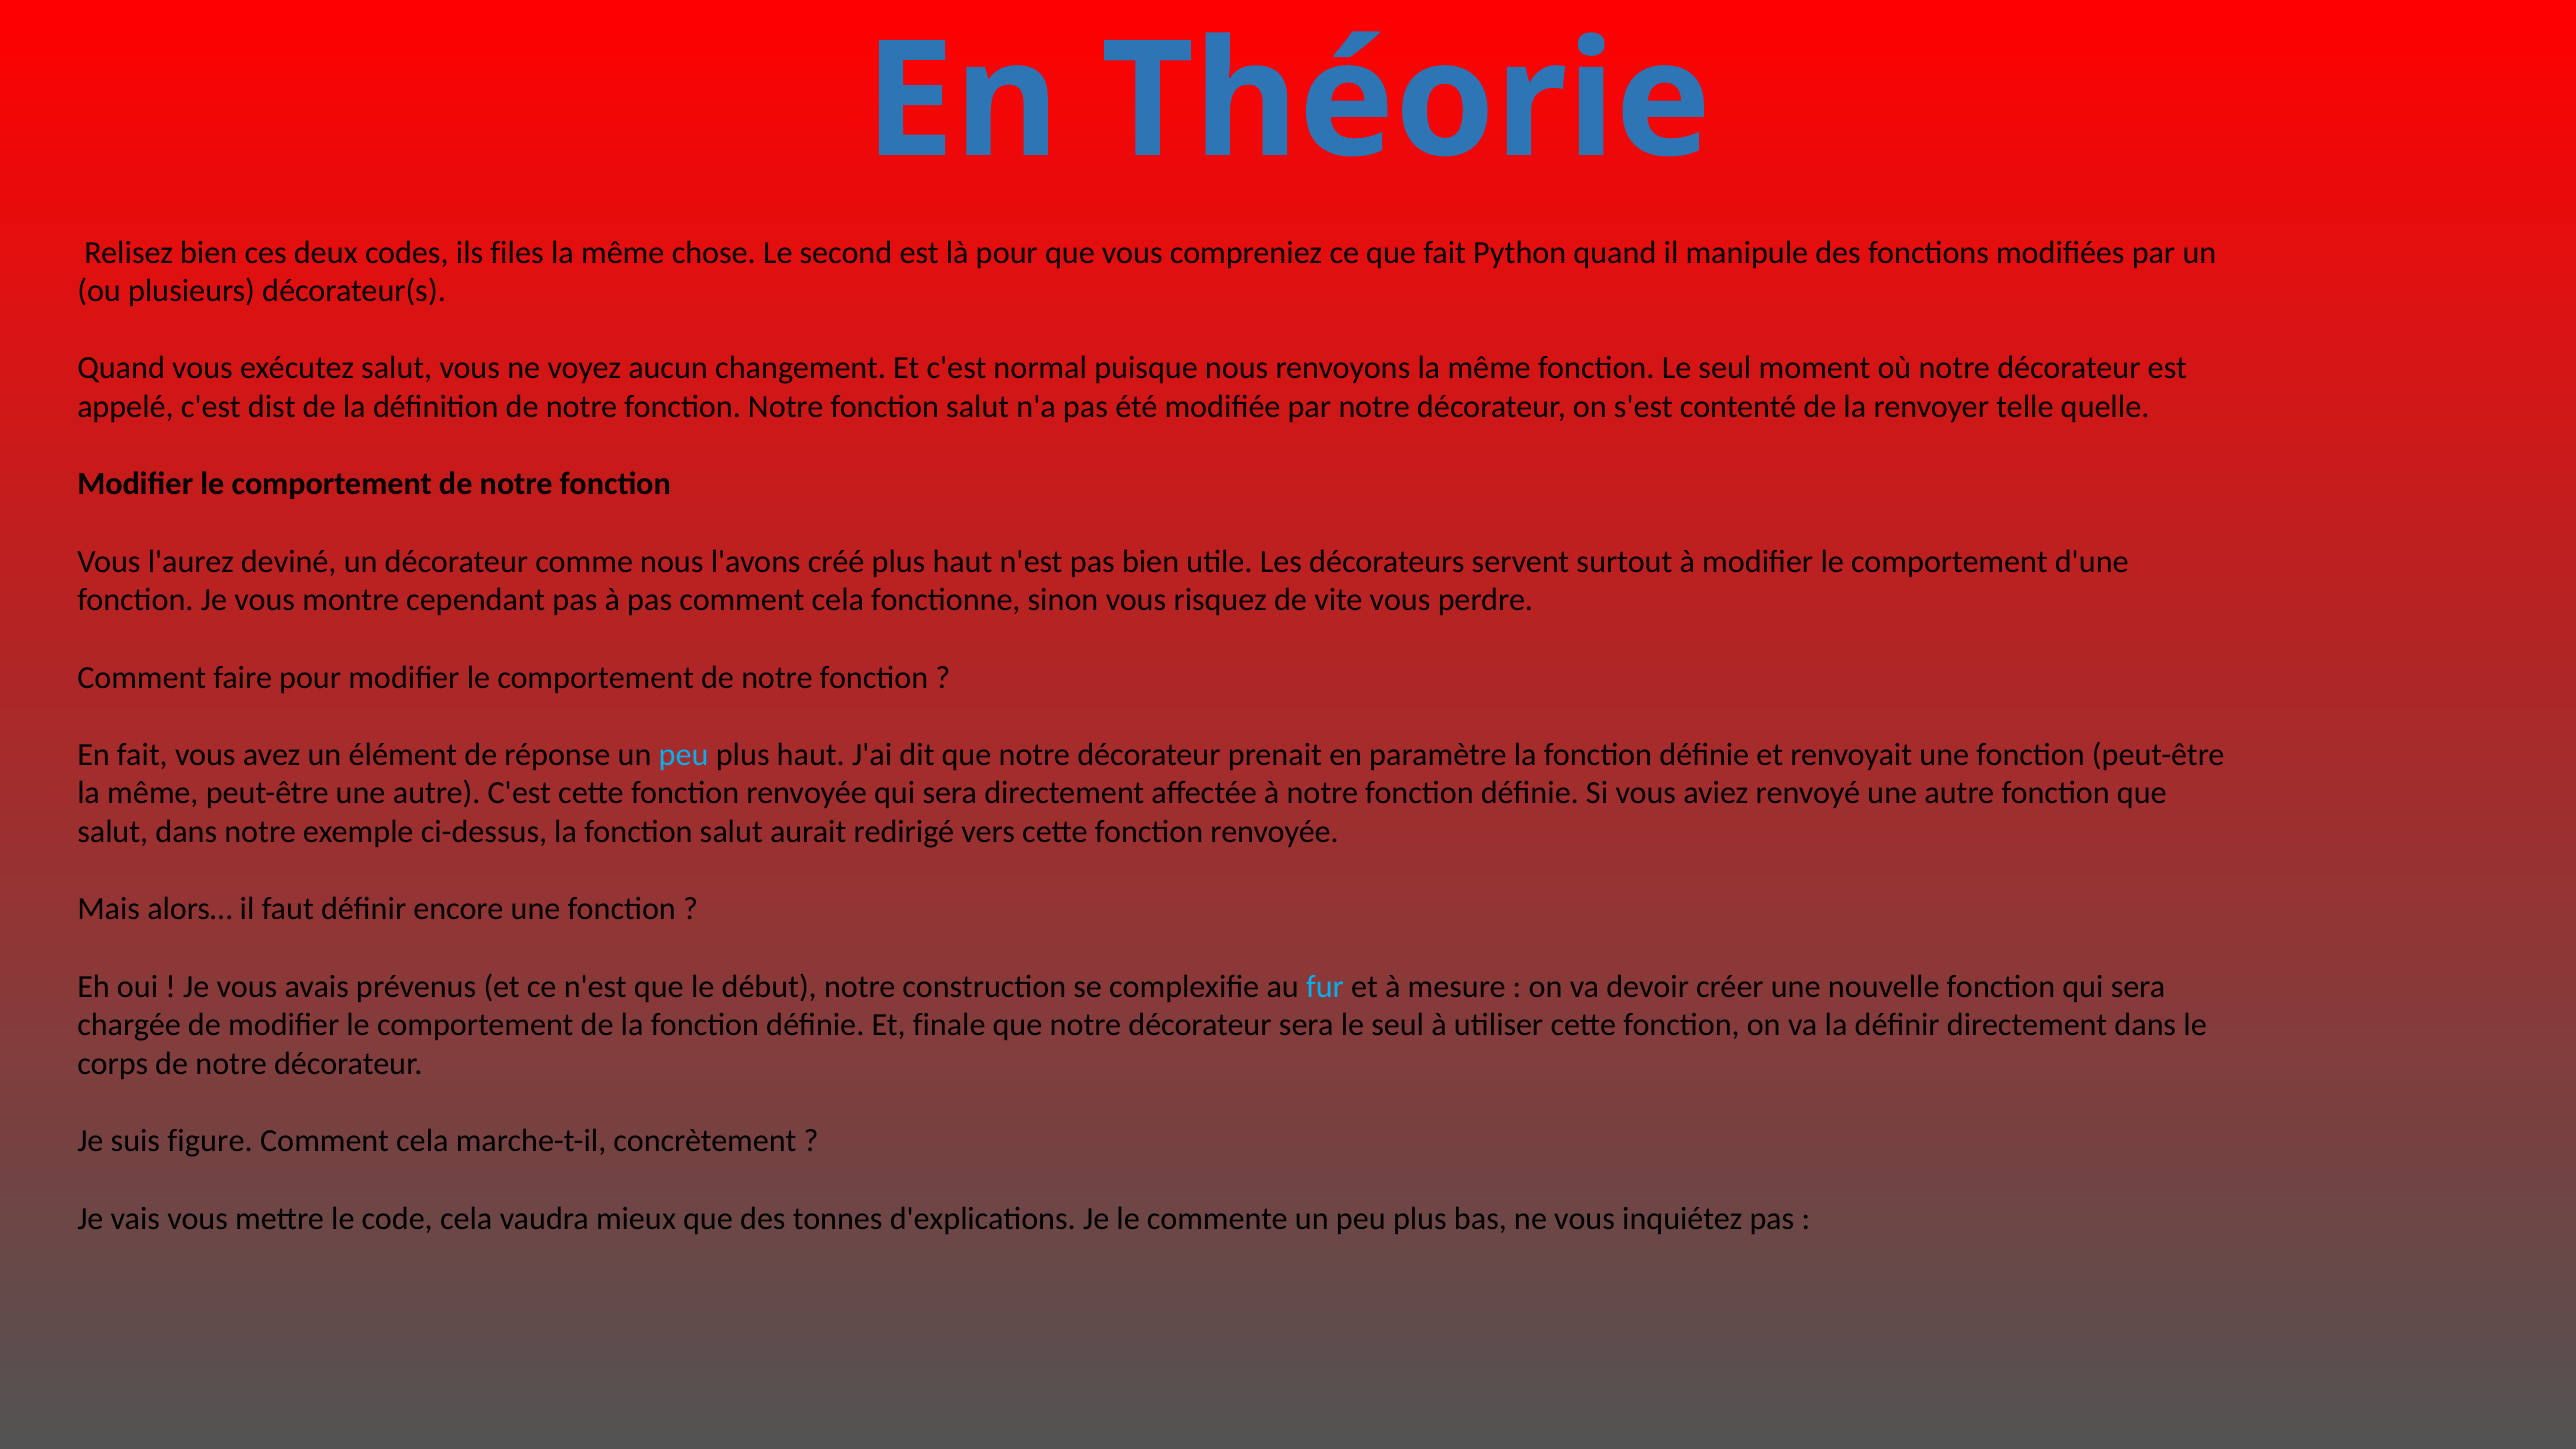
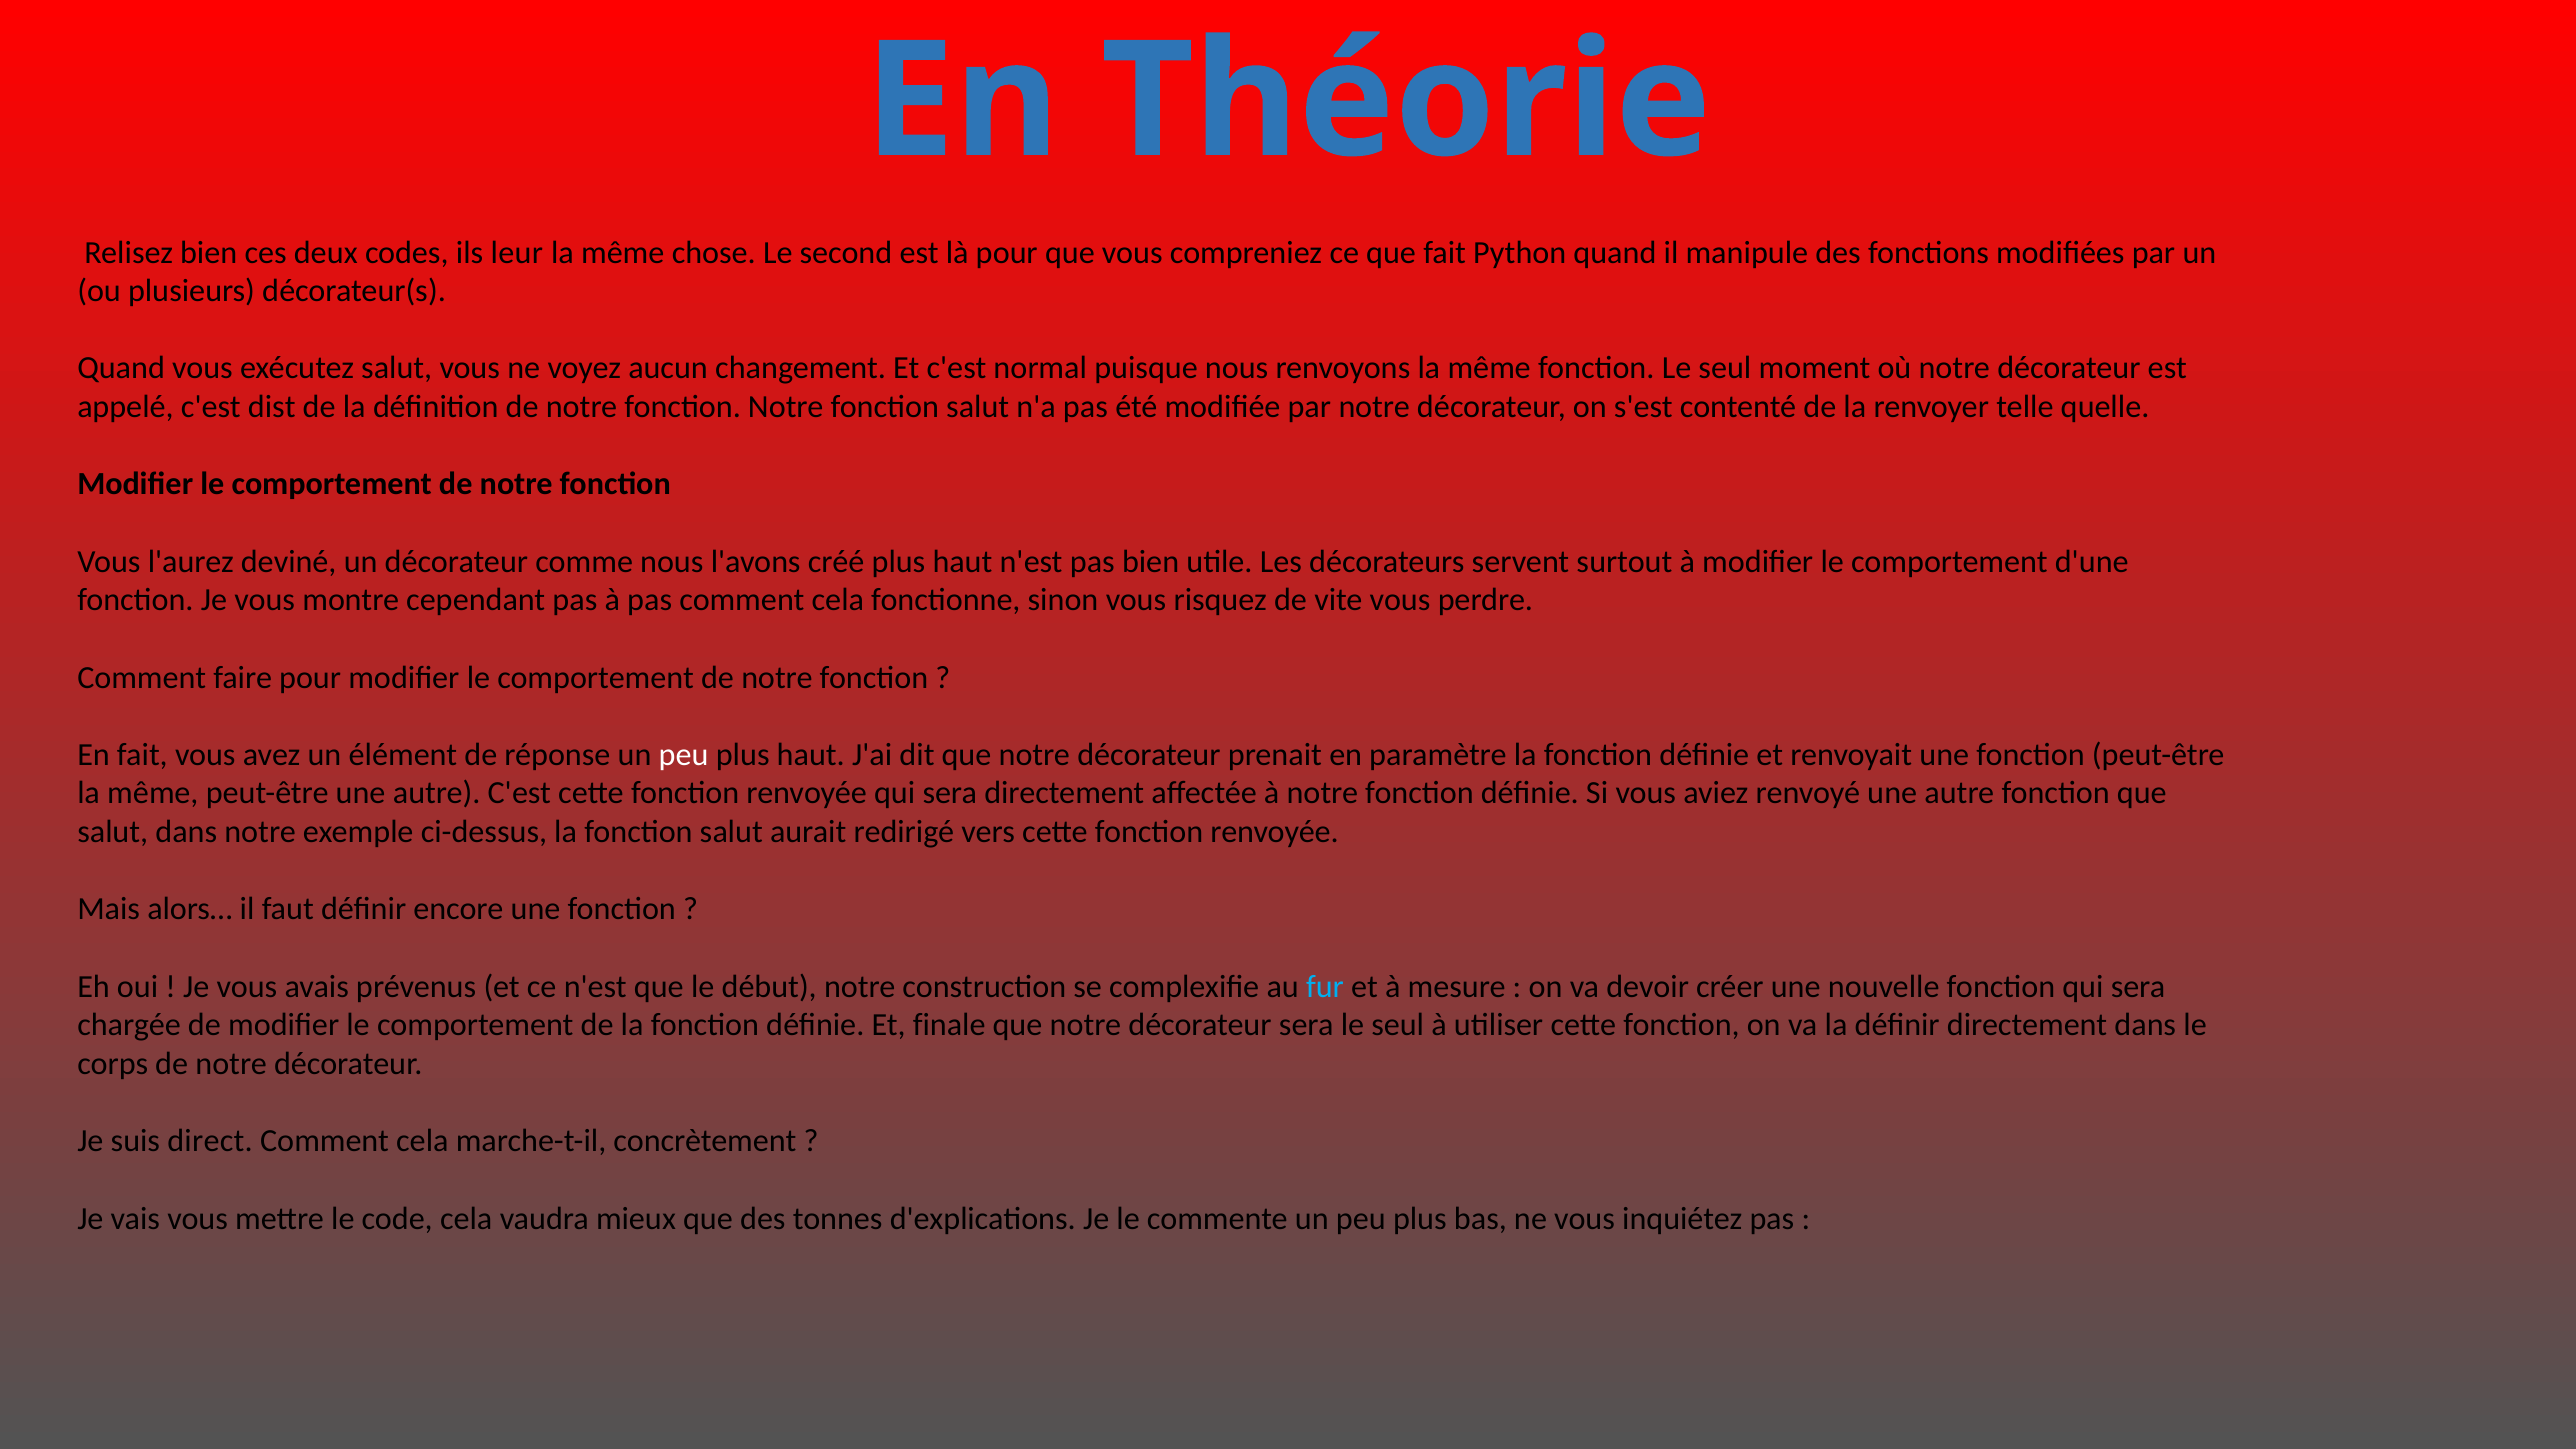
files: files -> leur
peu at (684, 755) colour: light blue -> white
figure: figure -> direct
